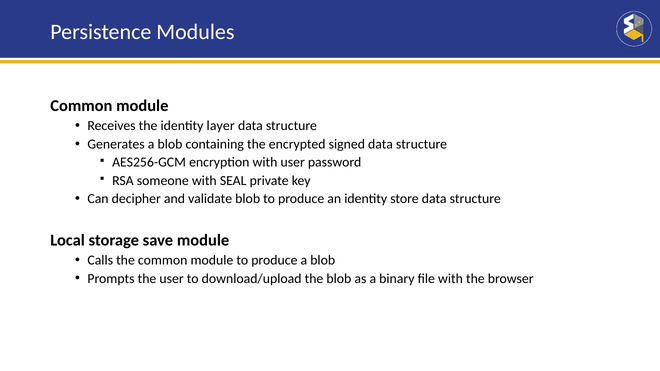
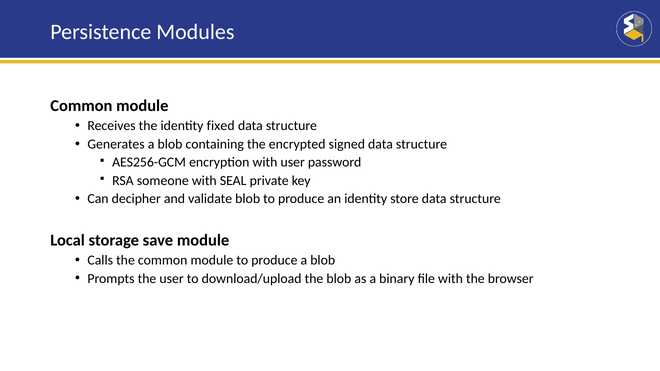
layer: layer -> fixed
